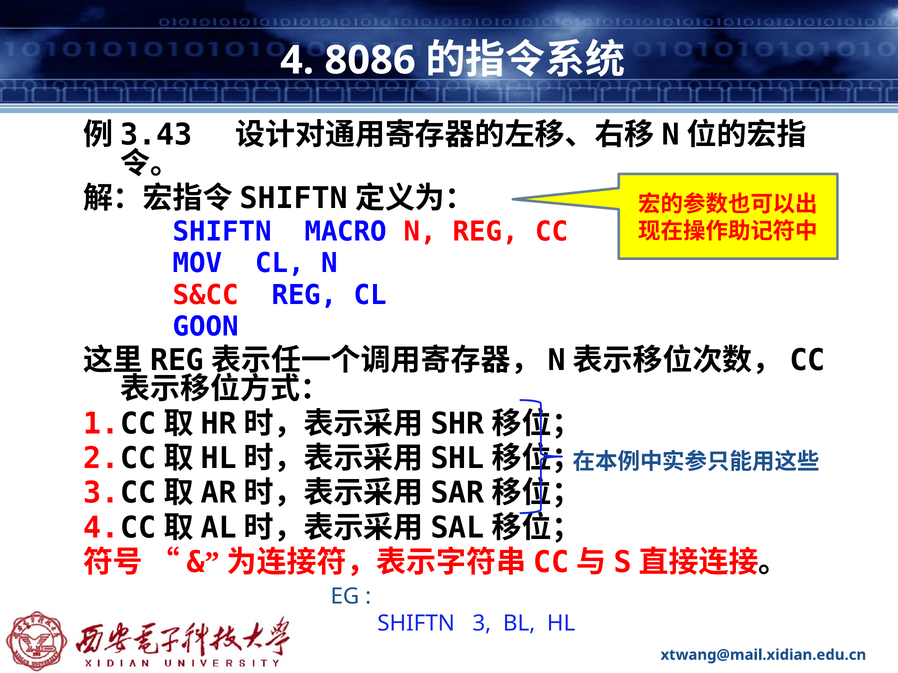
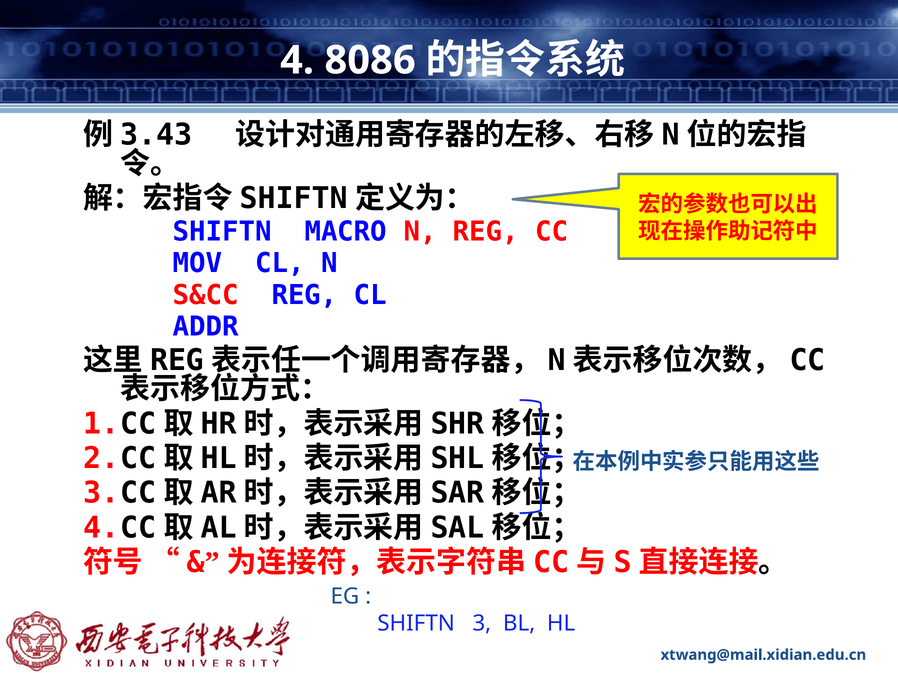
GOON: GOON -> ADDR
